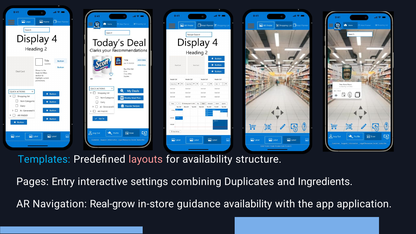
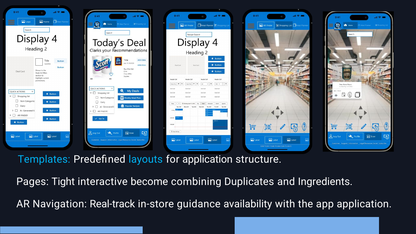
layouts colour: pink -> light blue
for availability: availability -> application
Entry: Entry -> Tight
settings: settings -> become
Real-grow: Real-grow -> Real-track
